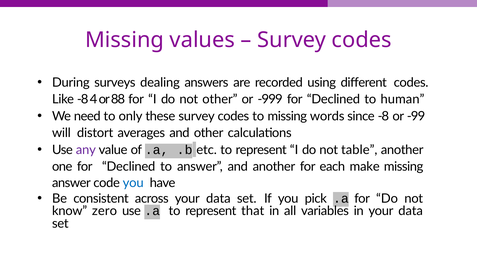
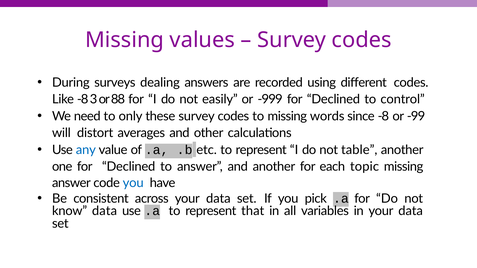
4: 4 -> 3
not other: other -> easily
human: human -> control
any colour: purple -> blue
make: make -> topic
know zero: zero -> data
